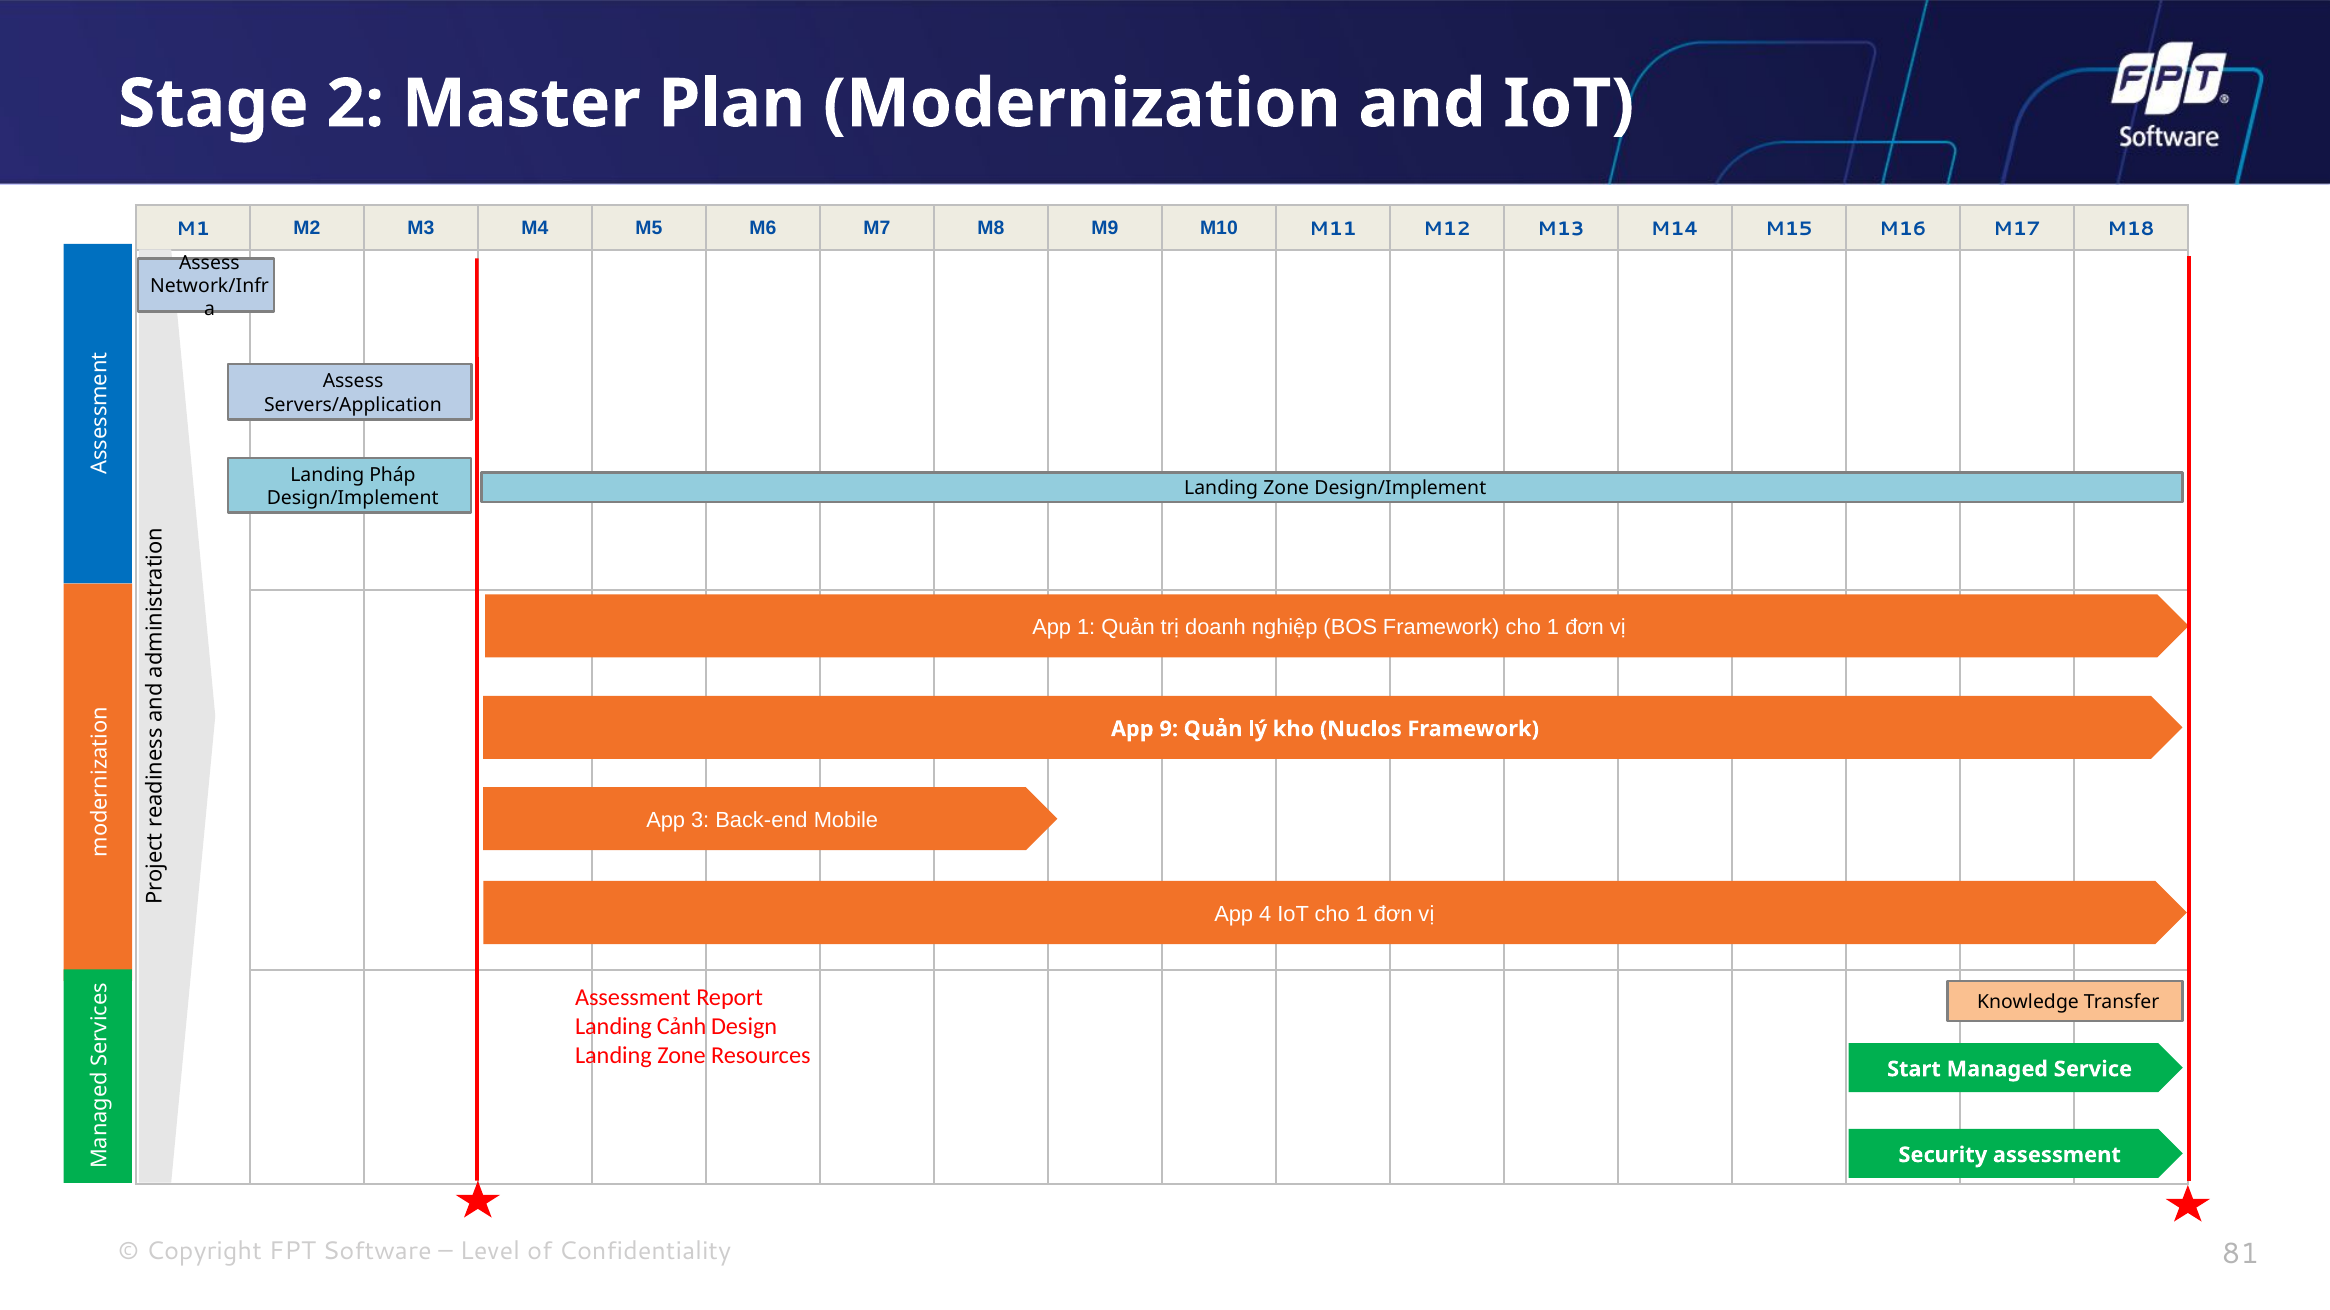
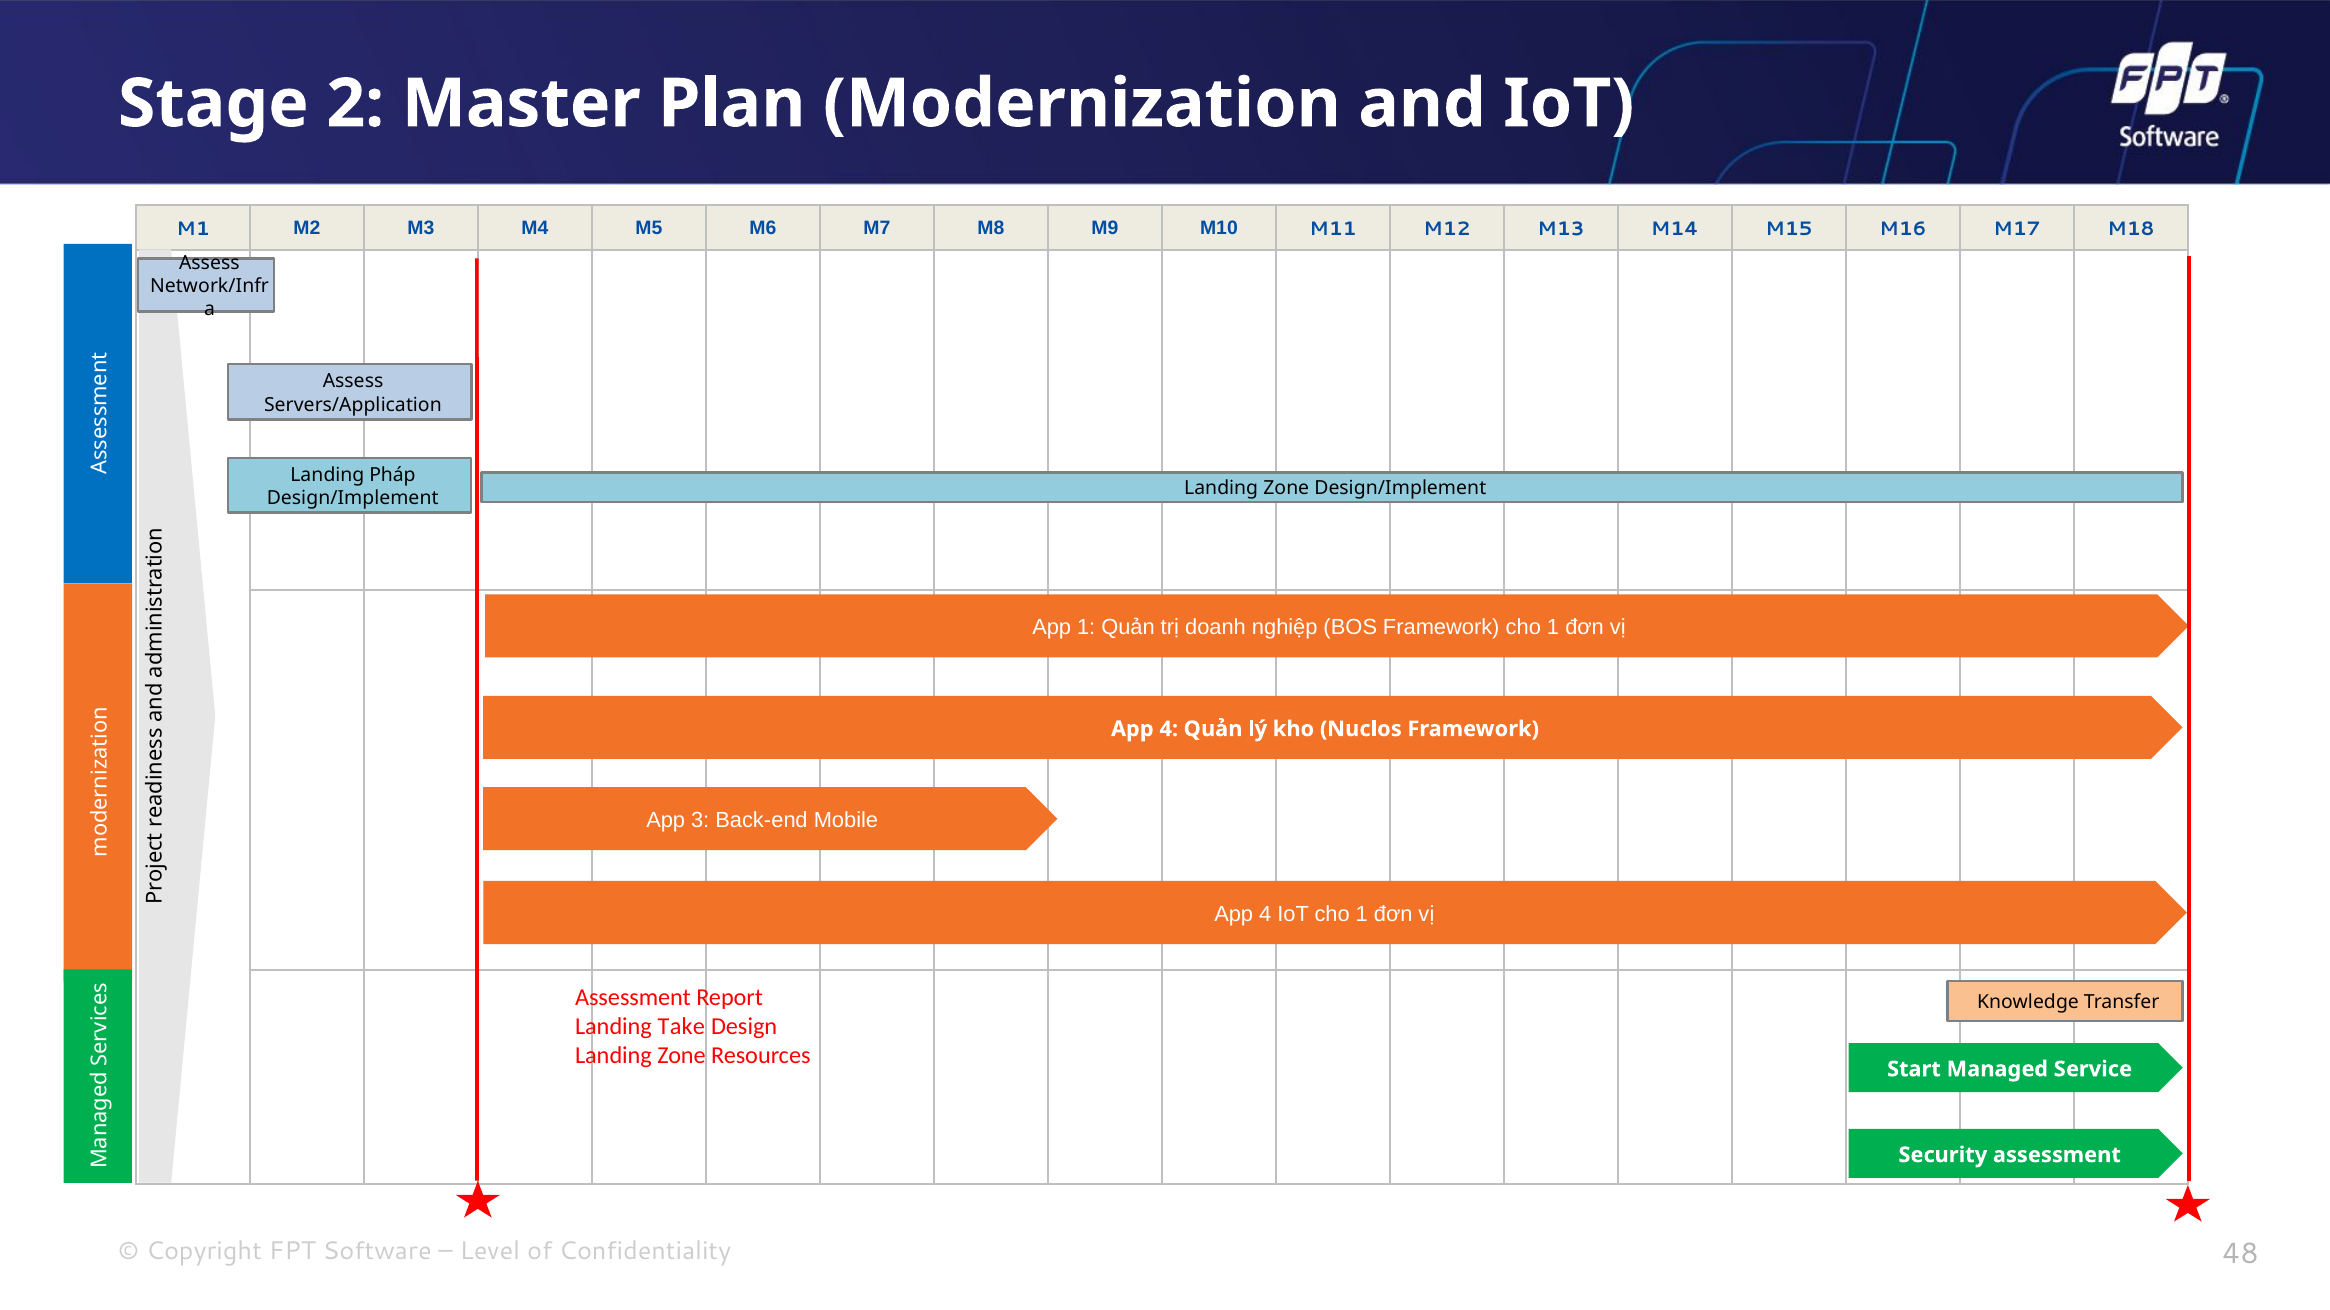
9 at (1169, 729): 9 -> 4
Cảnh: Cảnh -> Take
81: 81 -> 48
